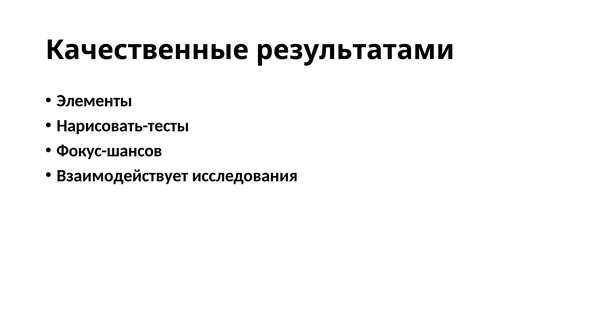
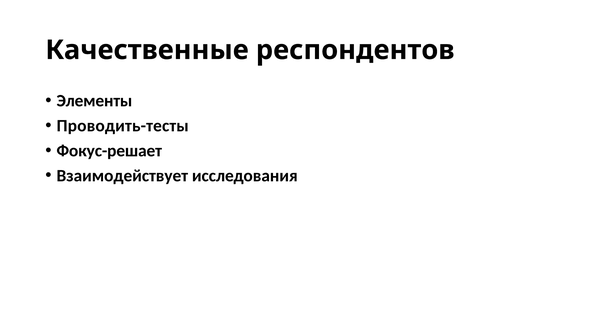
результатами: результатами -> респондентов
Нарисовать-тесты: Нарисовать-тесты -> Проводить-тесты
Фокус-шансов: Фокус-шансов -> Фокус-решает
